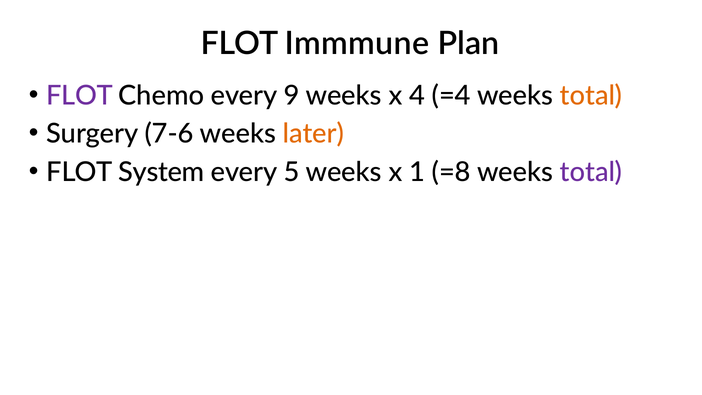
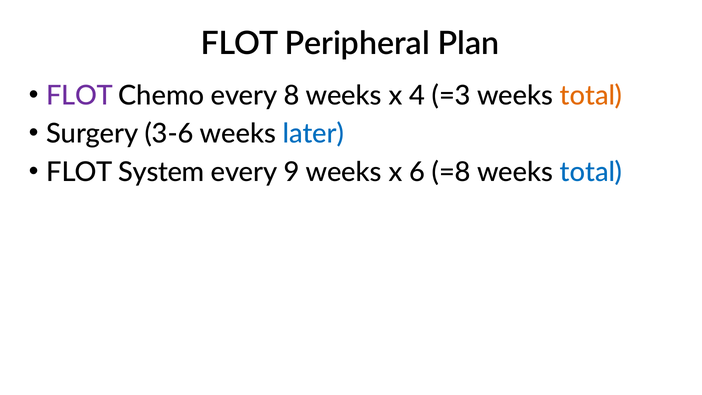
Immmune: Immmune -> Peripheral
9: 9 -> 8
=4: =4 -> =3
7-6: 7-6 -> 3-6
later colour: orange -> blue
5: 5 -> 9
1: 1 -> 6
total at (591, 172) colour: purple -> blue
